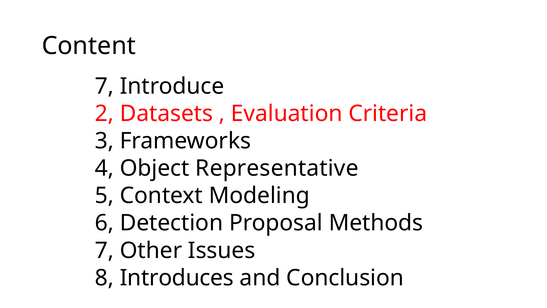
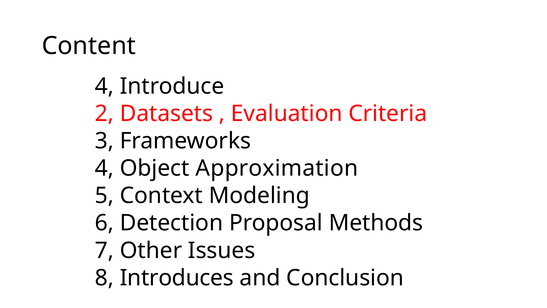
7 at (104, 86): 7 -> 4
Representative: Representative -> Approximation
